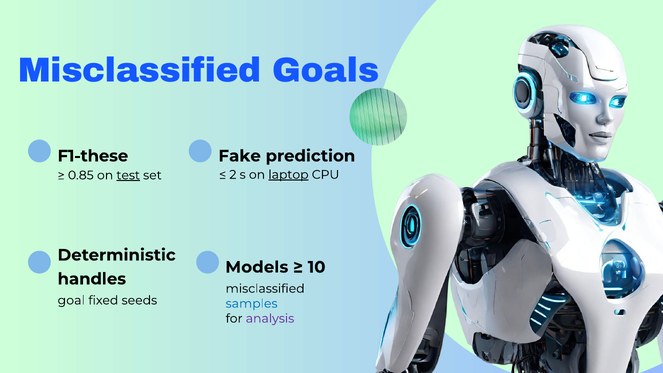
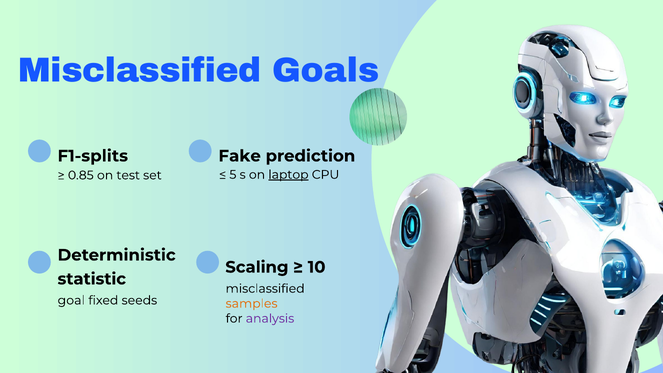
F1-these: F1-these -> F1-splits
2: 2 -> 5
test underline: present -> none
Models: Models -> Scaling
handles: handles -> statistic
samples colour: blue -> orange
